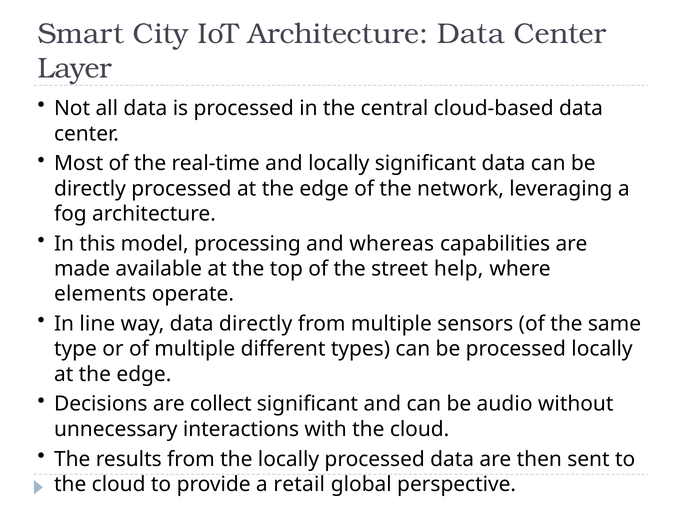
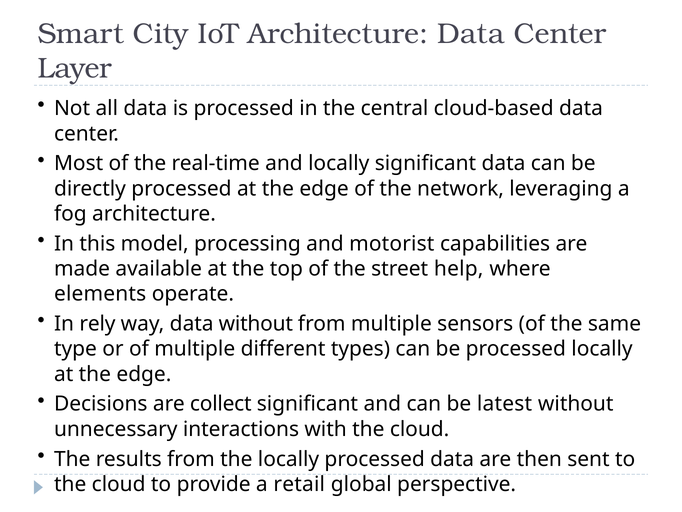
whereas: whereas -> motorist
line: line -> rely
data directly: directly -> without
audio: audio -> latest
